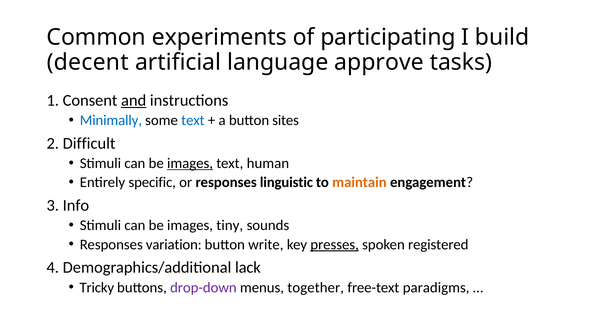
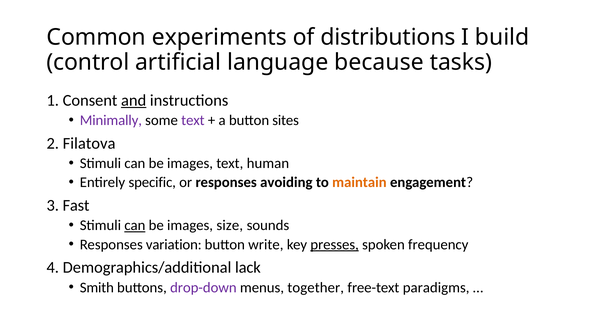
participating: participating -> distributions
decent: decent -> control
approve: approve -> because
Minimally colour: blue -> purple
text at (193, 120) colour: blue -> purple
Difficult: Difficult -> Filatova
images at (190, 163) underline: present -> none
linguistic: linguistic -> avoiding
Info: Info -> Fast
can at (135, 225) underline: none -> present
tiny: tiny -> size
registered: registered -> frequency
Tricky: Tricky -> Smith
